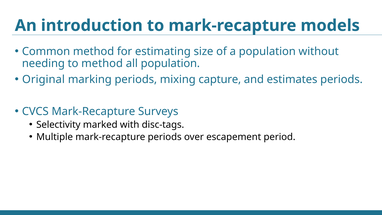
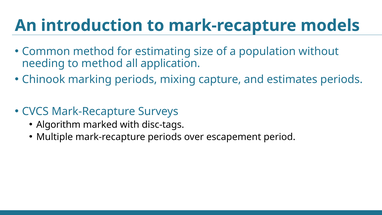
all population: population -> application
Original: Original -> Chinook
Selectivity: Selectivity -> Algorithm
